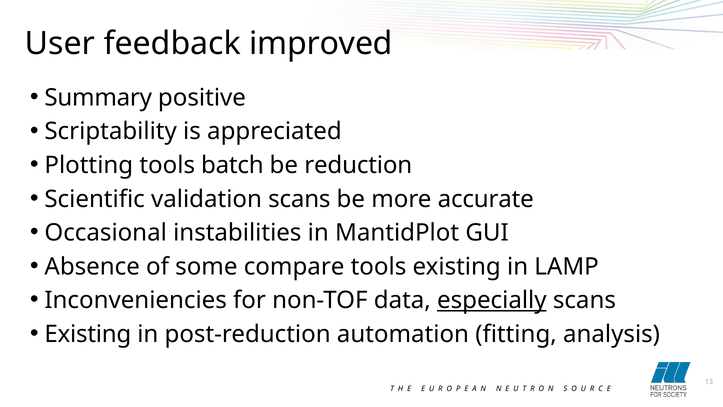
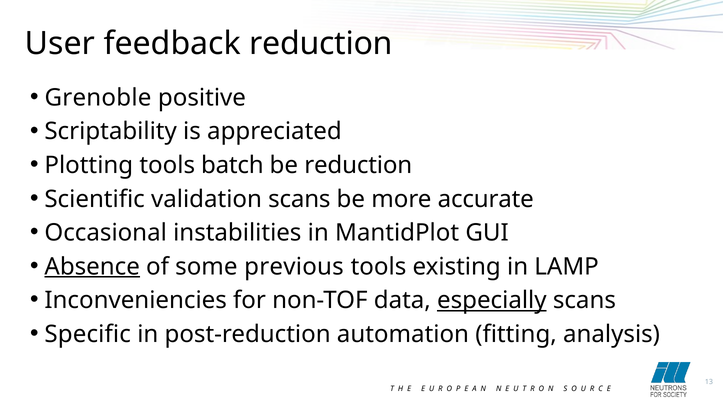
feedback improved: improved -> reduction
Summary: Summary -> Grenoble
Absence underline: none -> present
compare: compare -> previous
Existing at (88, 334): Existing -> Specific
